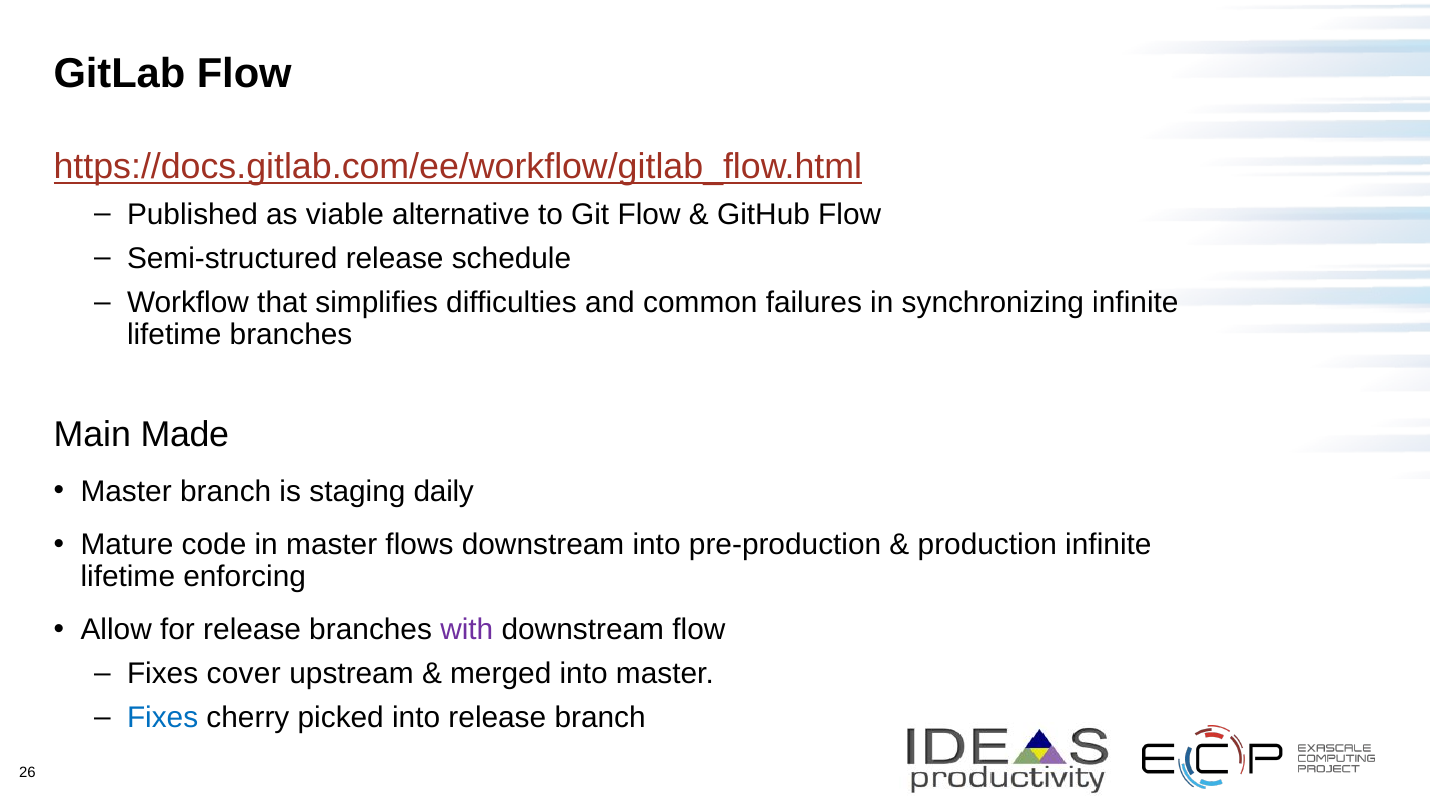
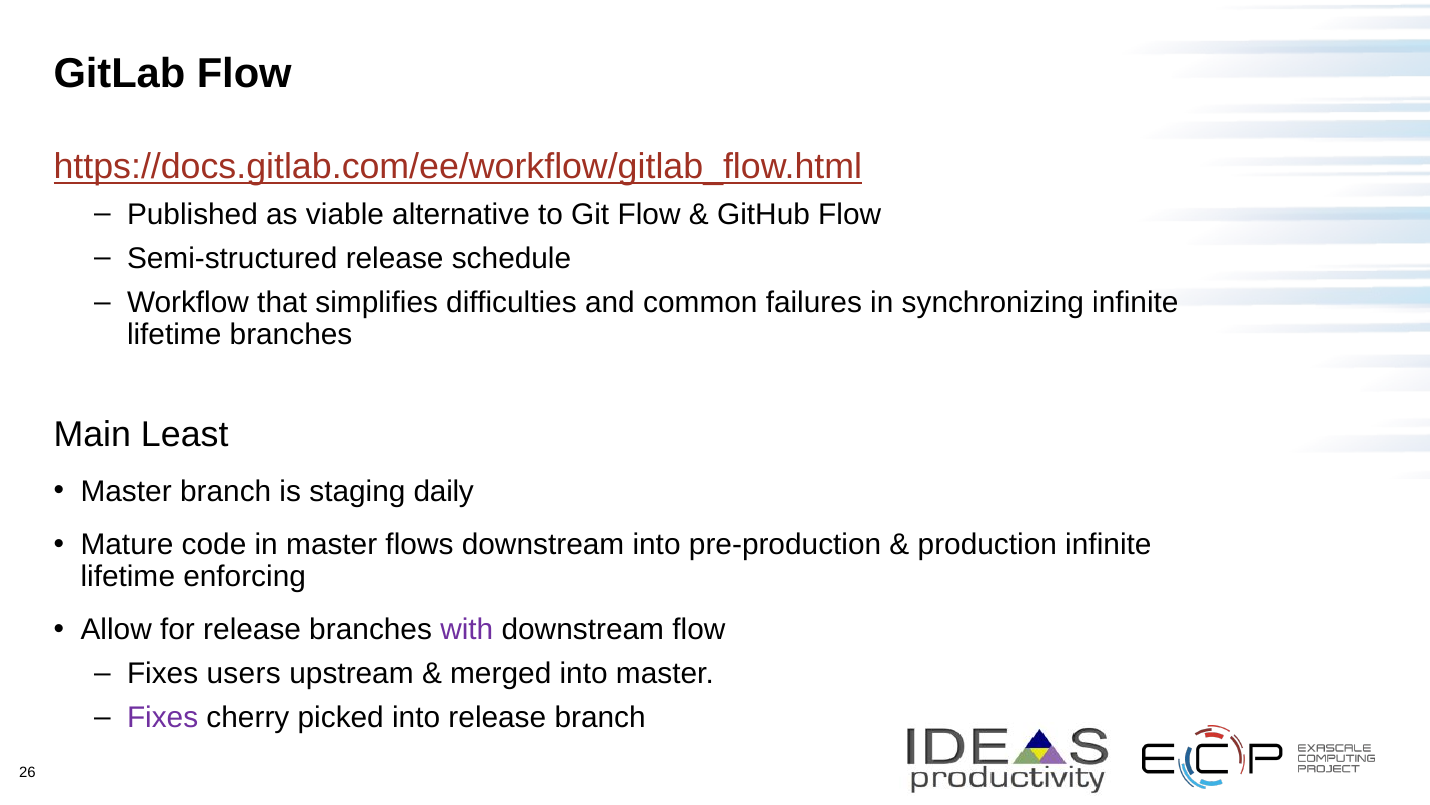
Made: Made -> Least
cover: cover -> users
Fixes at (163, 718) colour: blue -> purple
